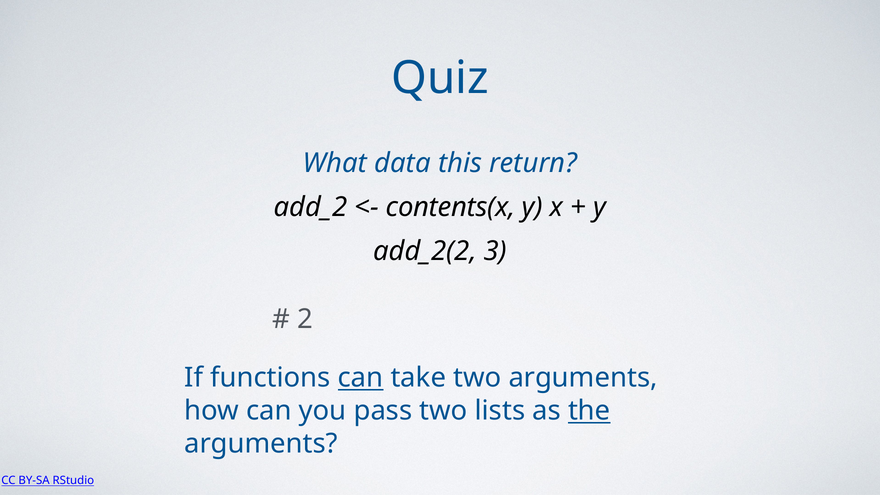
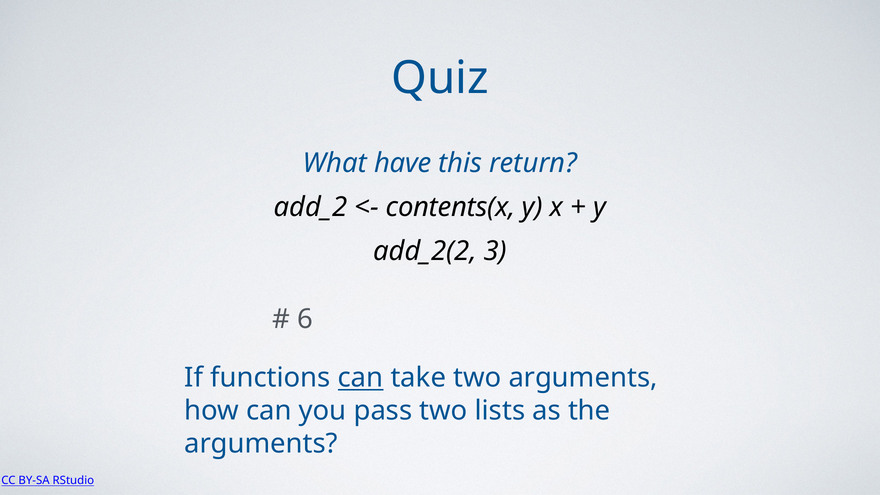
data: data -> have
2: 2 -> 6
the underline: present -> none
